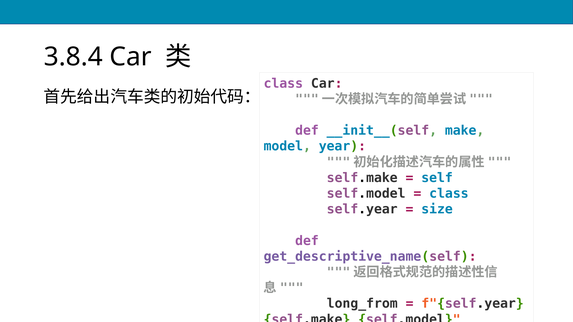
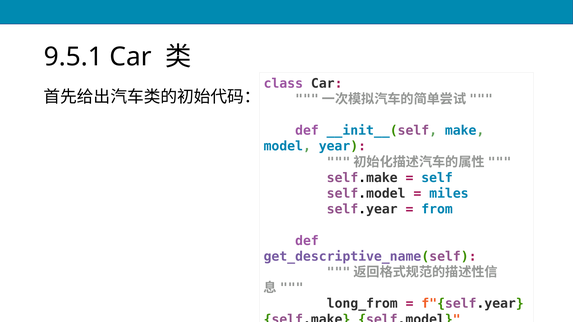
3.8.4: 3.8.4 -> 9.5.1
class at (449, 194): class -> miles
size: size -> from
